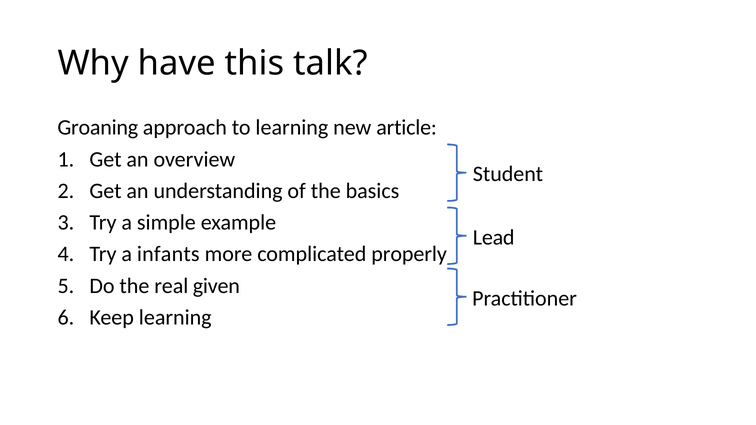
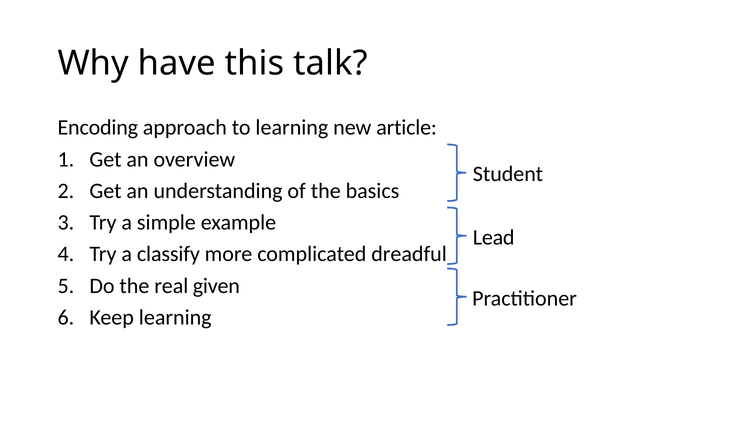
Groaning: Groaning -> Encoding
infants: infants -> classify
properly: properly -> dreadful
